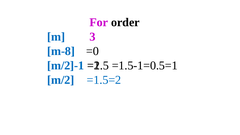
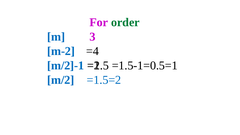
order colour: black -> green
m-8: m-8 -> m-2
=0: =0 -> =4
